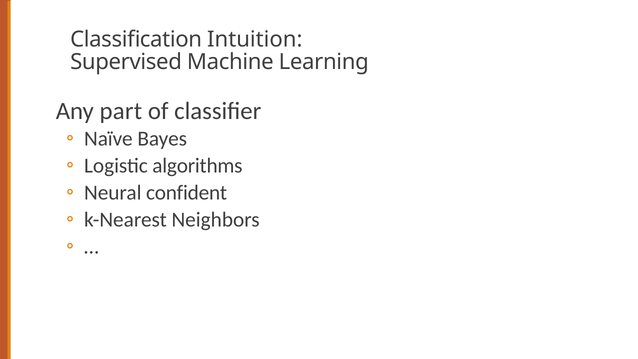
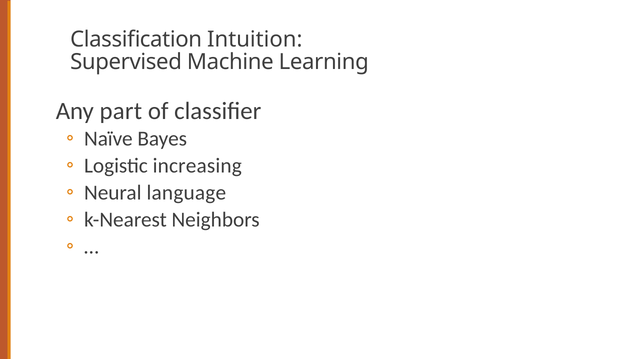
algorithms: algorithms -> increasing
confident: confident -> language
